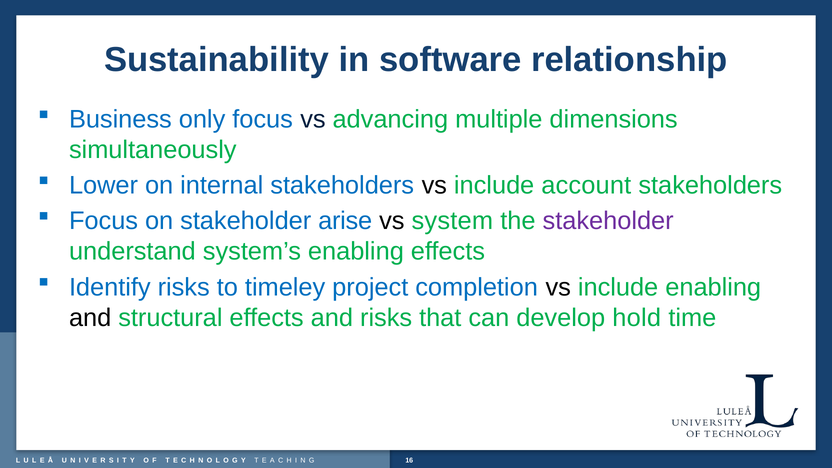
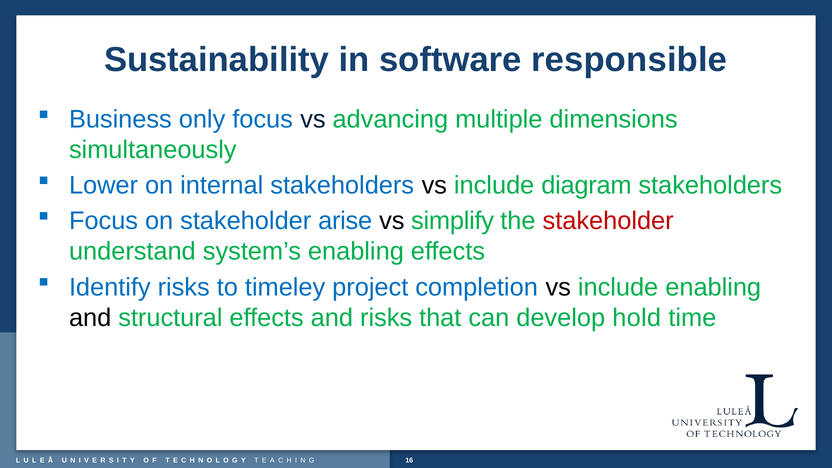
relationship: relationship -> responsible
account: account -> diagram
system: system -> simplify
stakeholder at (608, 221) colour: purple -> red
